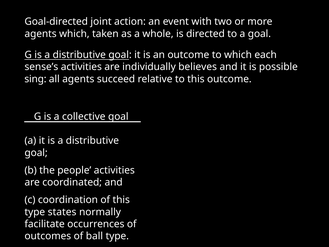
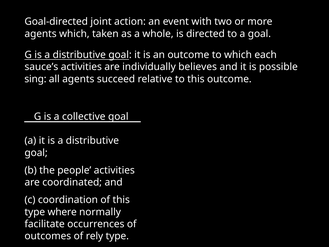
sense’s: sense’s -> sauce’s
states: states -> where
ball: ball -> rely
